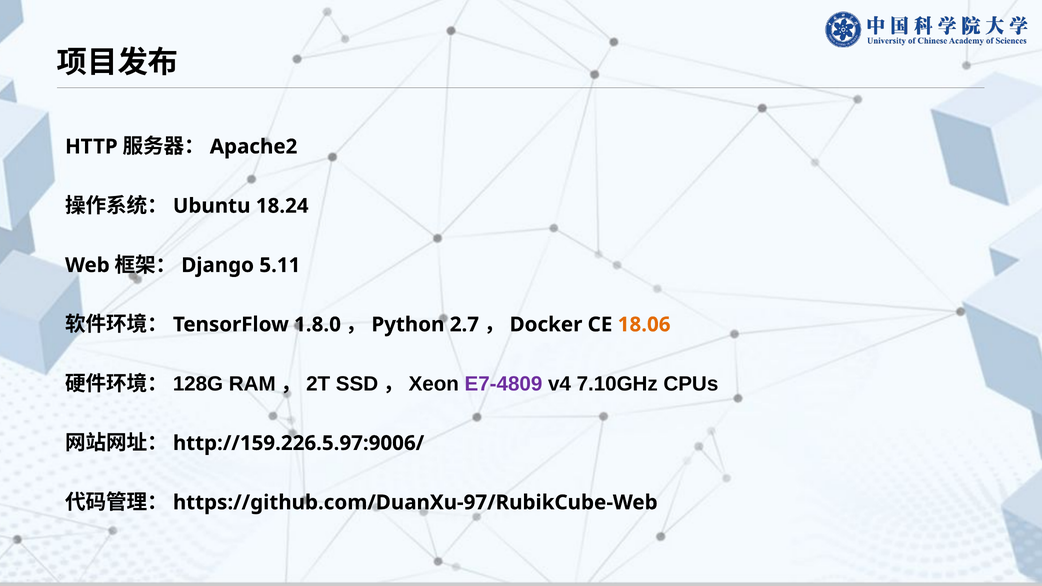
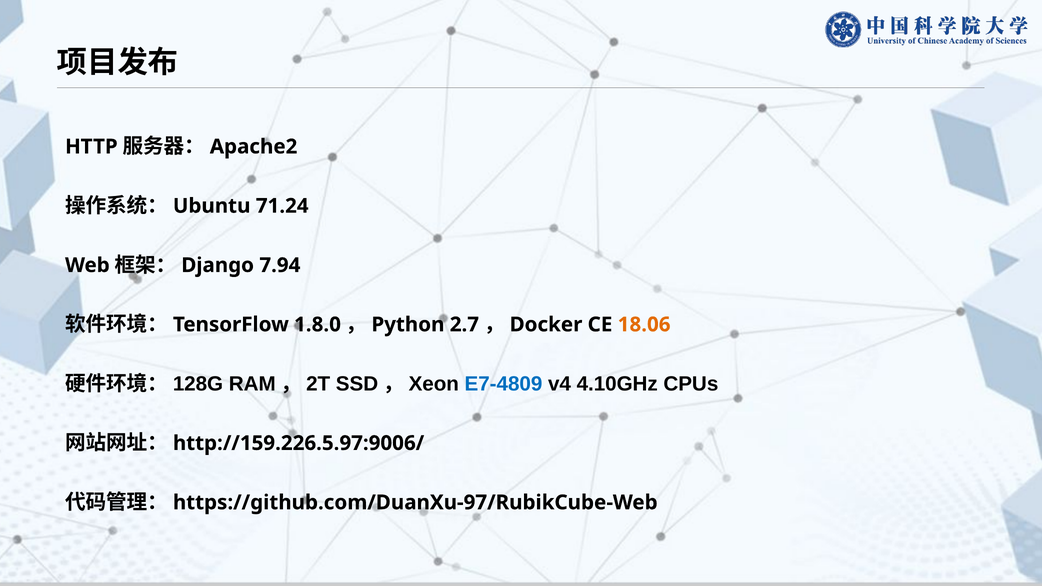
18.24: 18.24 -> 71.24
5.11: 5.11 -> 7.94
E7-4809 colour: purple -> blue
7.10GHz: 7.10GHz -> 4.10GHz
